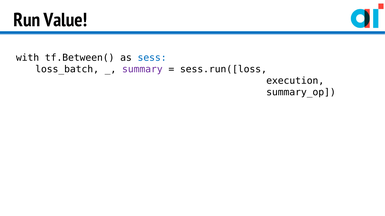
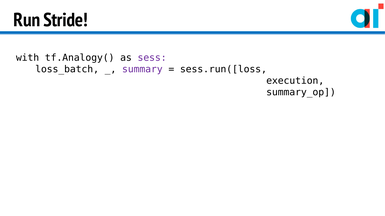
Value: Value -> Stride
tf.Between(: tf.Between( -> tf.Analogy(
sess colour: blue -> purple
